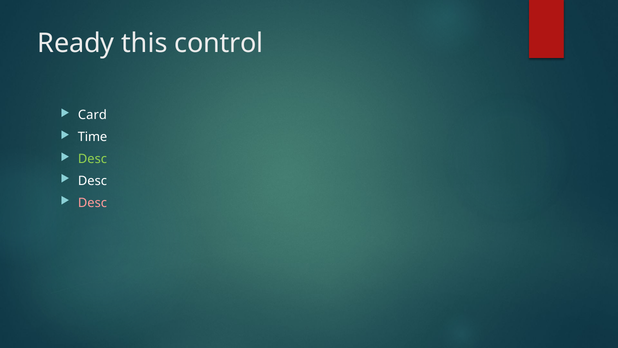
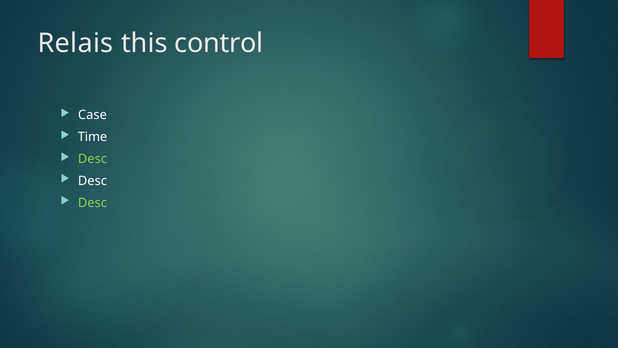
Ready: Ready -> Relais
Card: Card -> Case
Desc at (92, 203) colour: pink -> light green
